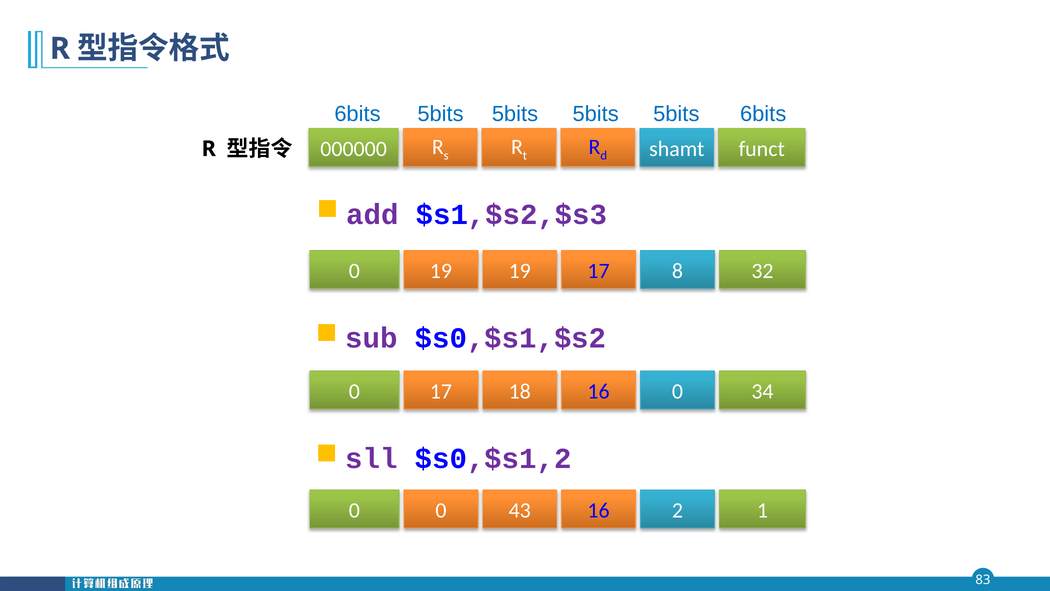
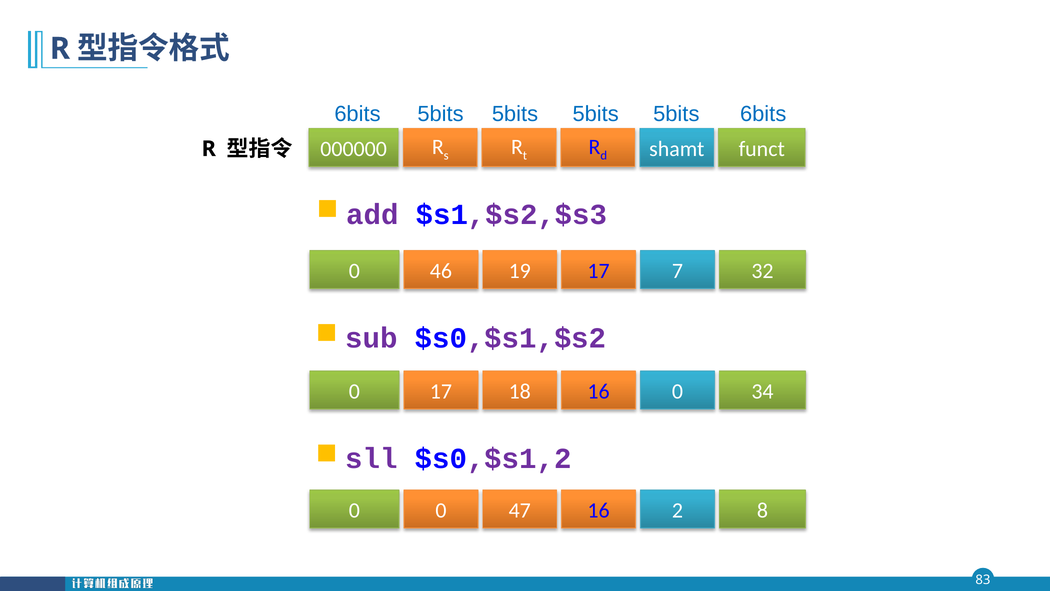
0 19: 19 -> 46
8: 8 -> 7
43: 43 -> 47
1: 1 -> 8
